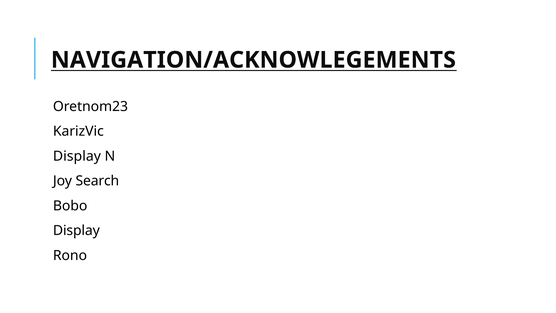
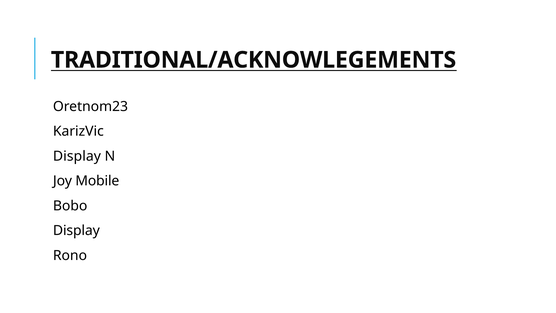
NAVIGATION/ACKNOWLEGEMENTS: NAVIGATION/ACKNOWLEGEMENTS -> TRADITIONAL/ACKNOWLEGEMENTS
Search: Search -> Mobile
